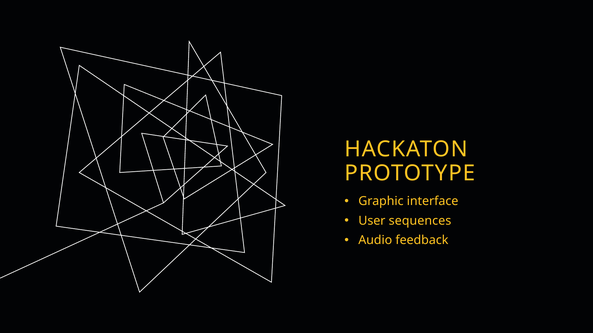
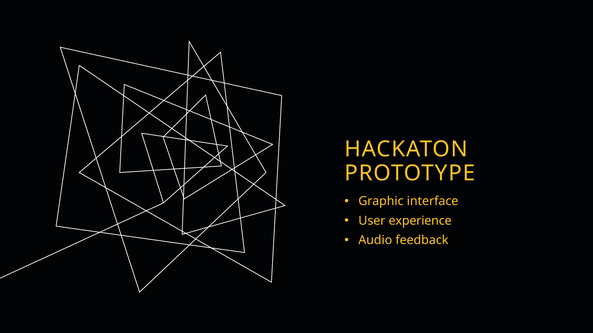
sequences: sequences -> experience
